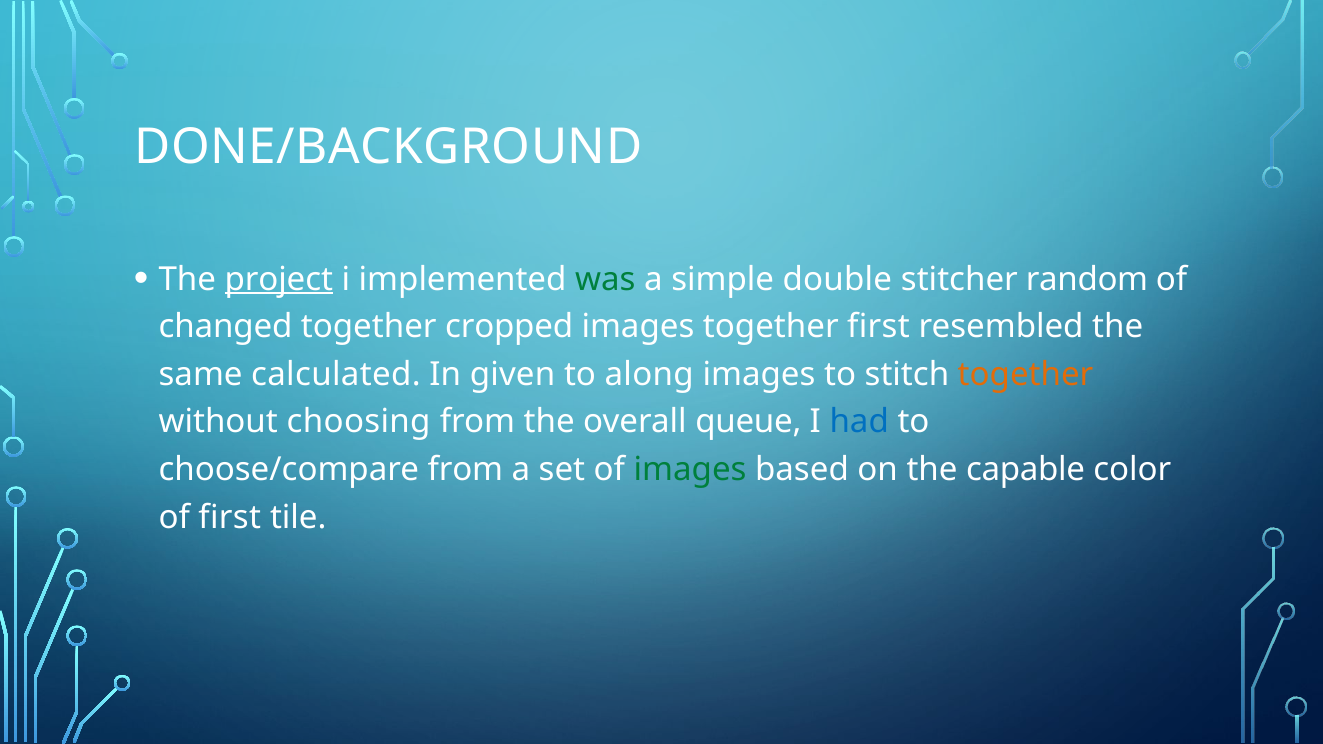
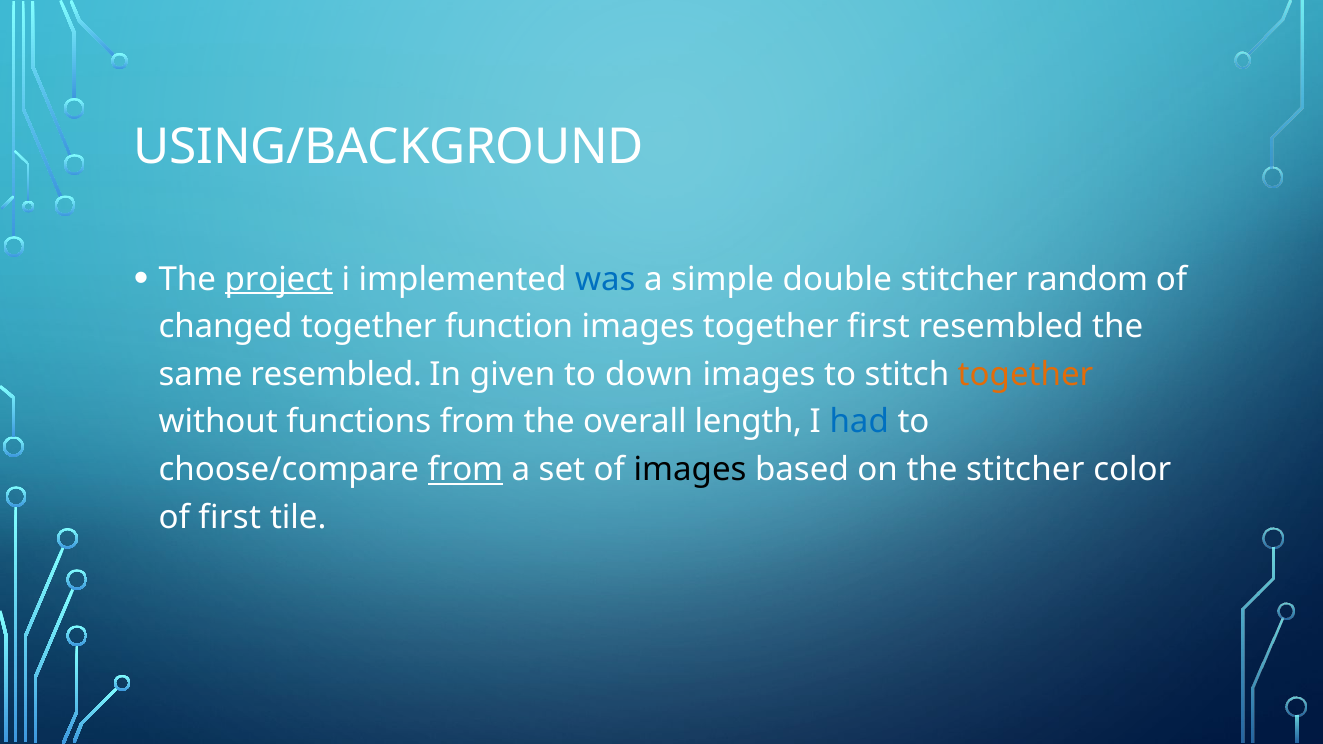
DONE/BACKGROUND: DONE/BACKGROUND -> USING/BACKGROUND
was colour: green -> blue
cropped: cropped -> function
same calculated: calculated -> resembled
along: along -> down
choosing: choosing -> functions
queue: queue -> length
from at (465, 470) underline: none -> present
images at (690, 470) colour: green -> black
the capable: capable -> stitcher
